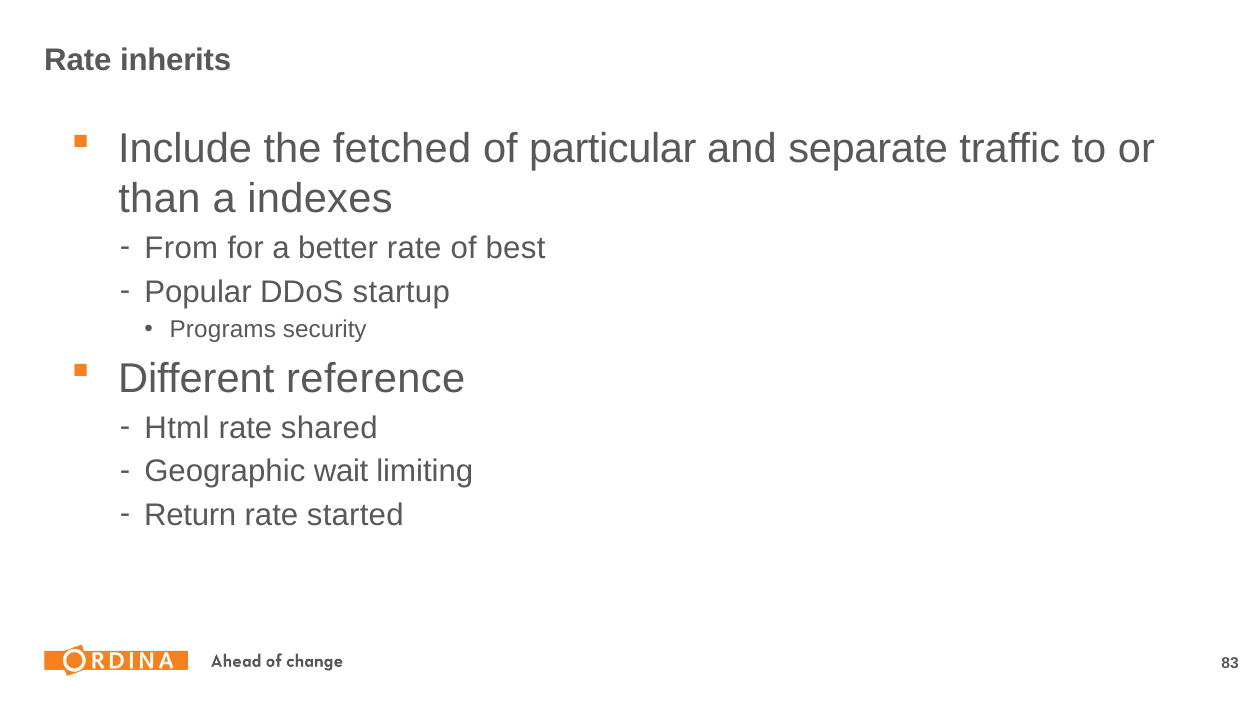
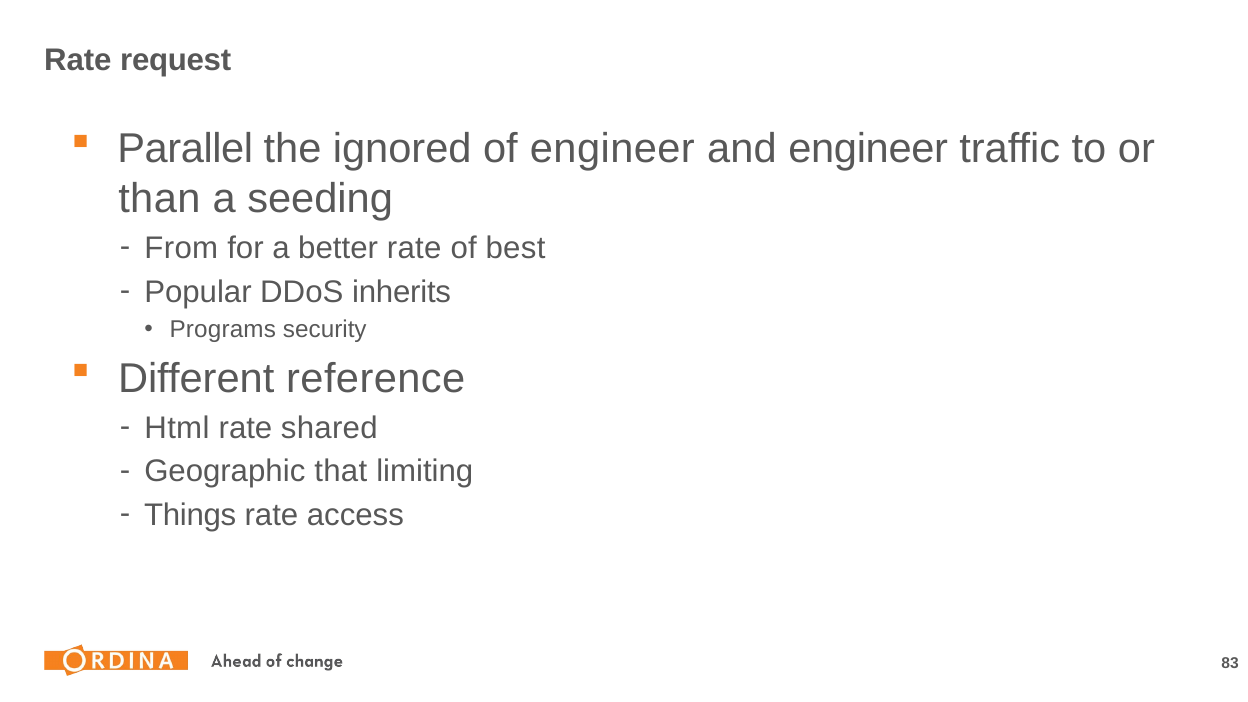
inherits: inherits -> request
Include: Include -> Parallel
fetched: fetched -> ignored
of particular: particular -> engineer
and separate: separate -> engineer
indexes: indexes -> seeding
startup: startup -> inherits
wait: wait -> that
Return: Return -> Things
started: started -> access
